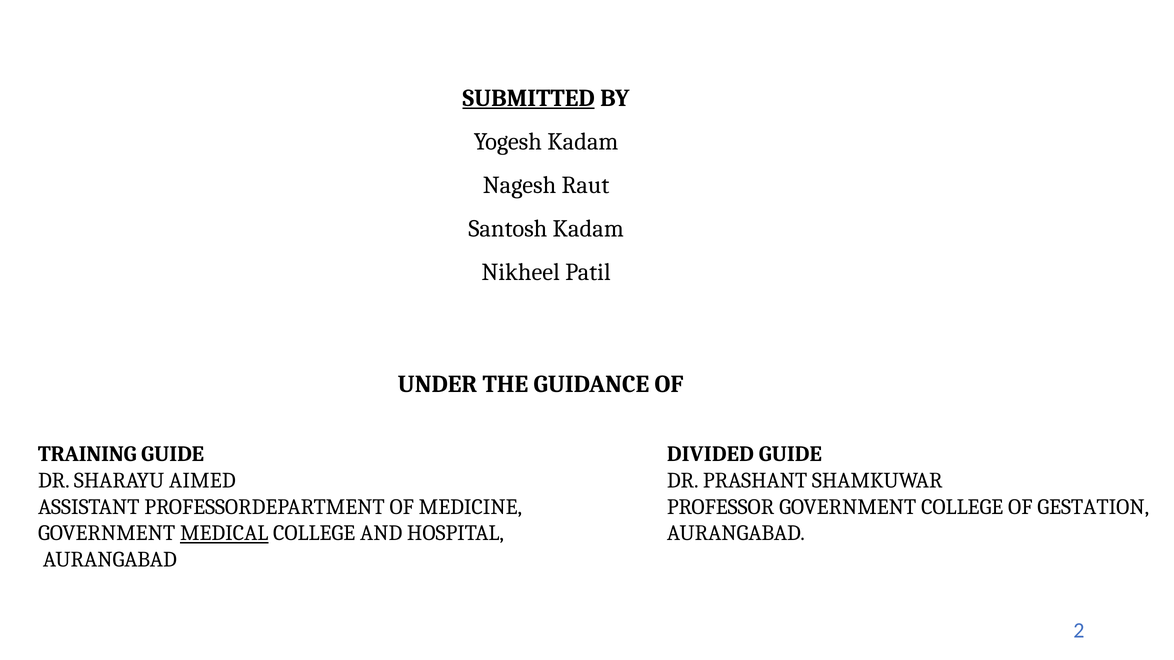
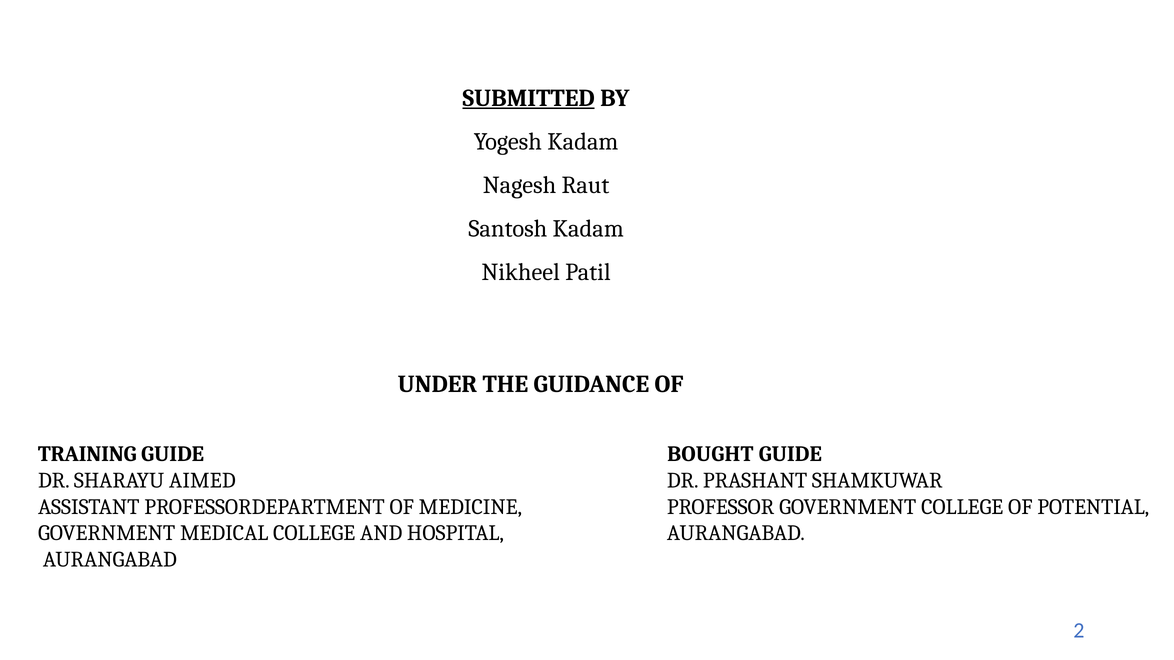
DIVIDED: DIVIDED -> BOUGHT
GESTATION: GESTATION -> POTENTIAL
MEDICAL underline: present -> none
